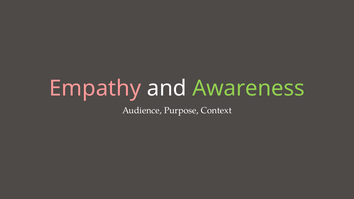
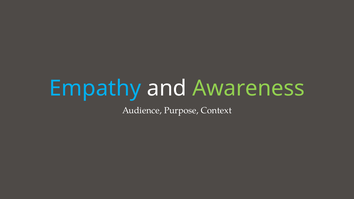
Empathy colour: pink -> light blue
